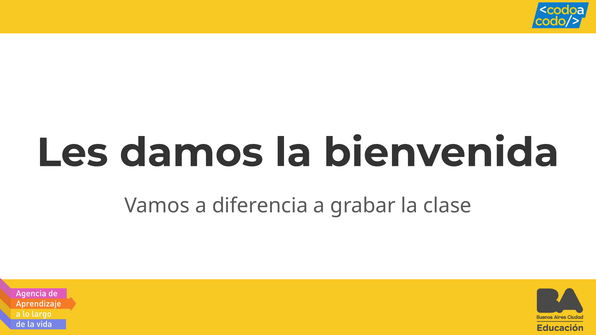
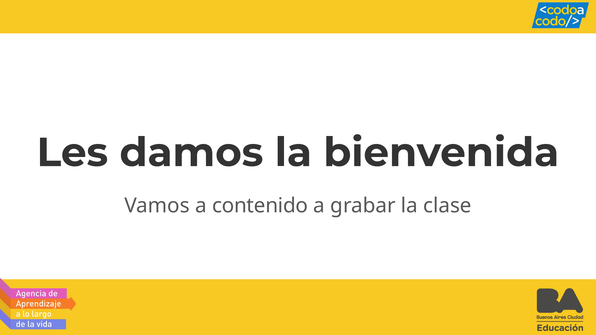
diferencia: diferencia -> contenido
